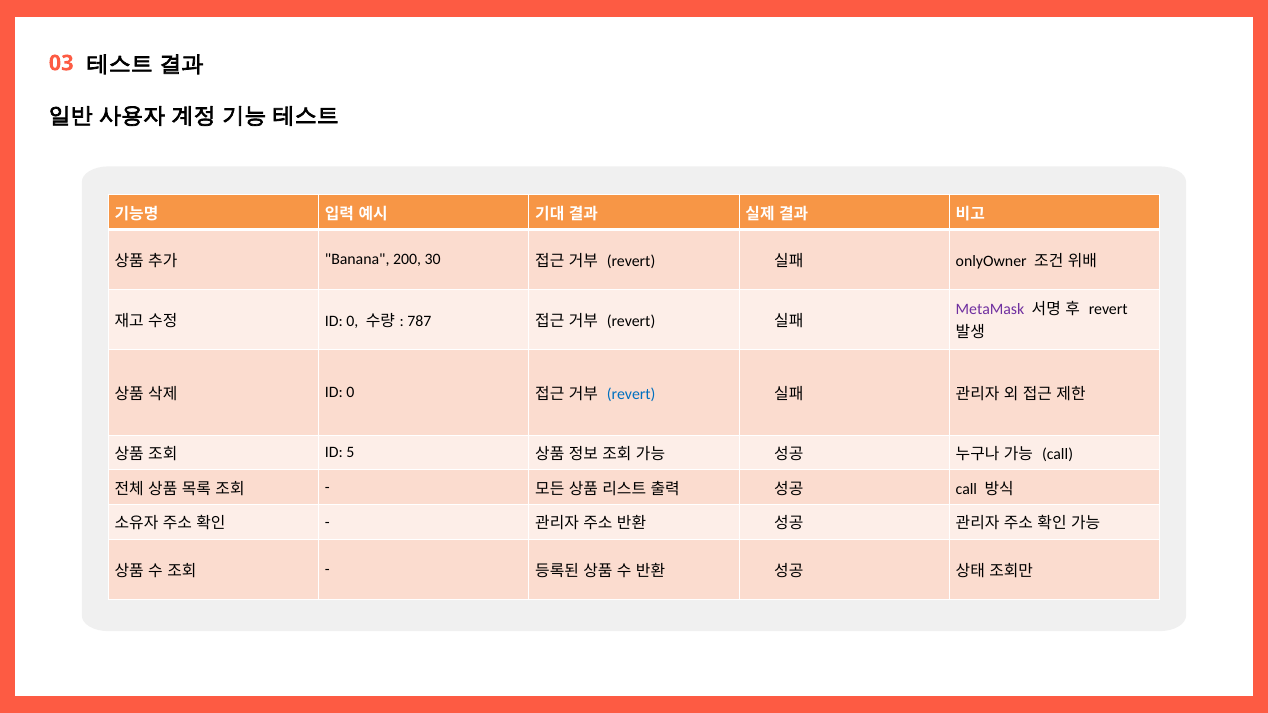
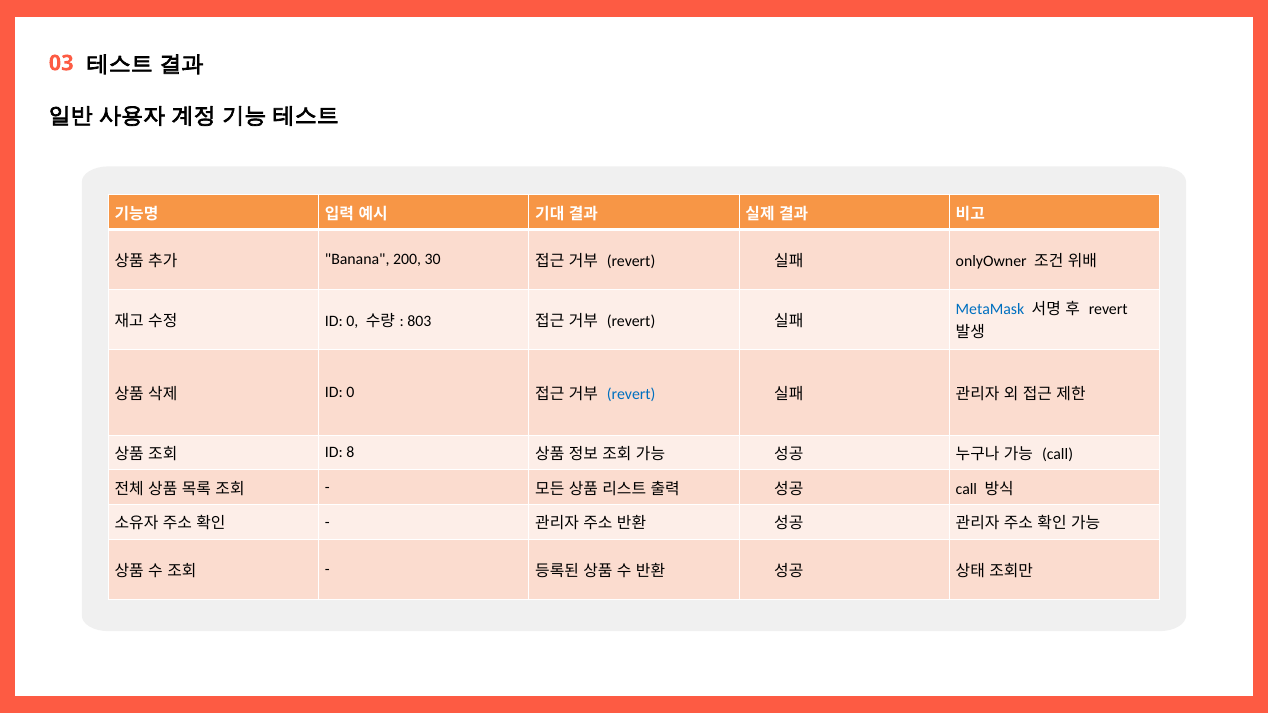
MetaMask colour: purple -> blue
787: 787 -> 803
5: 5 -> 8
